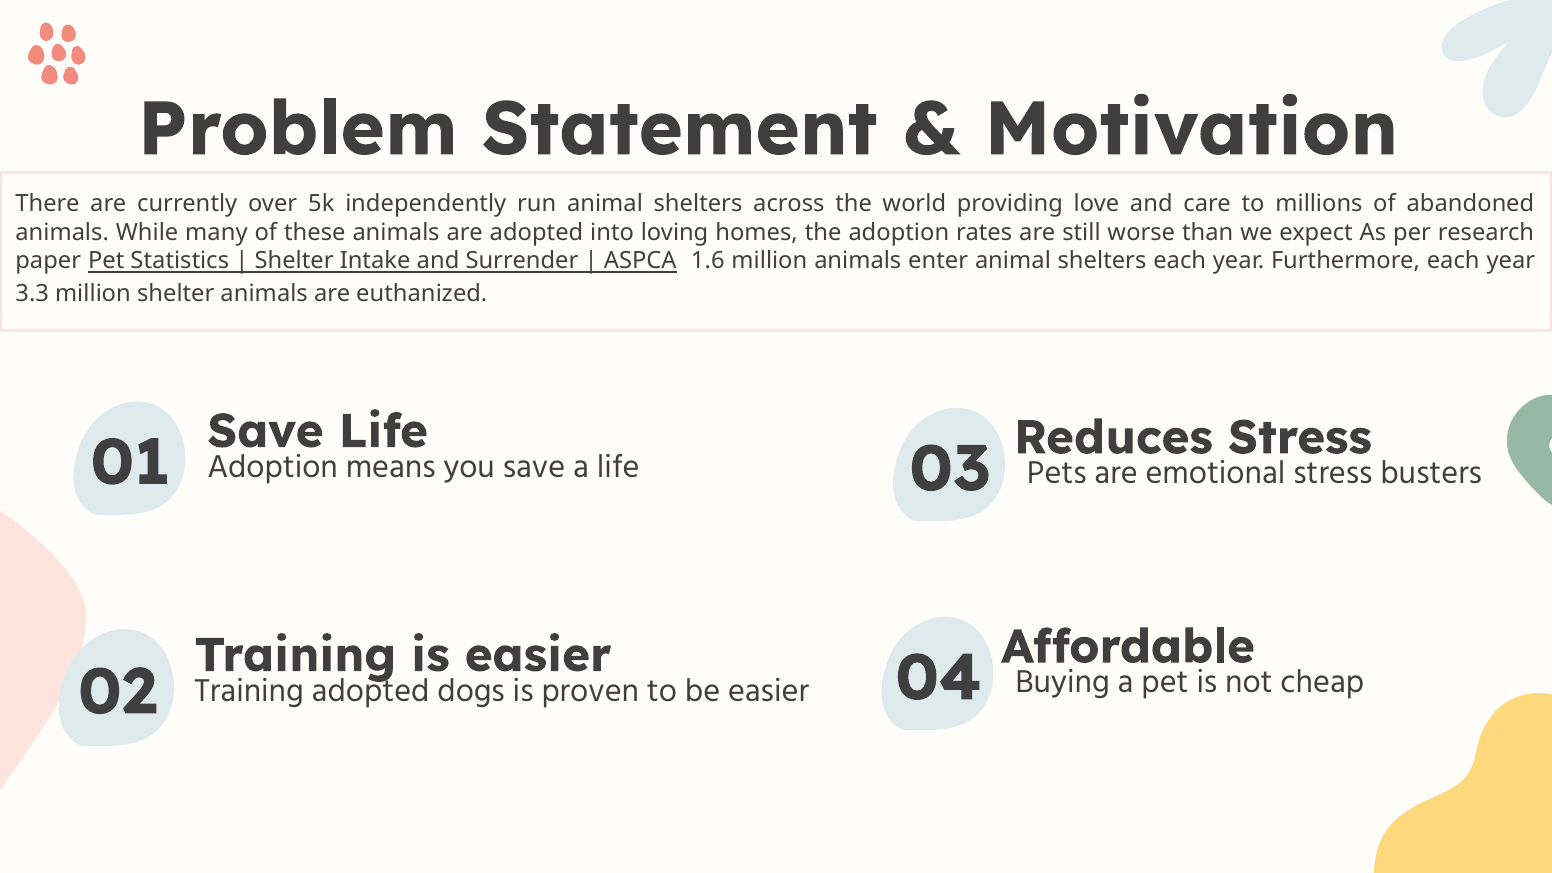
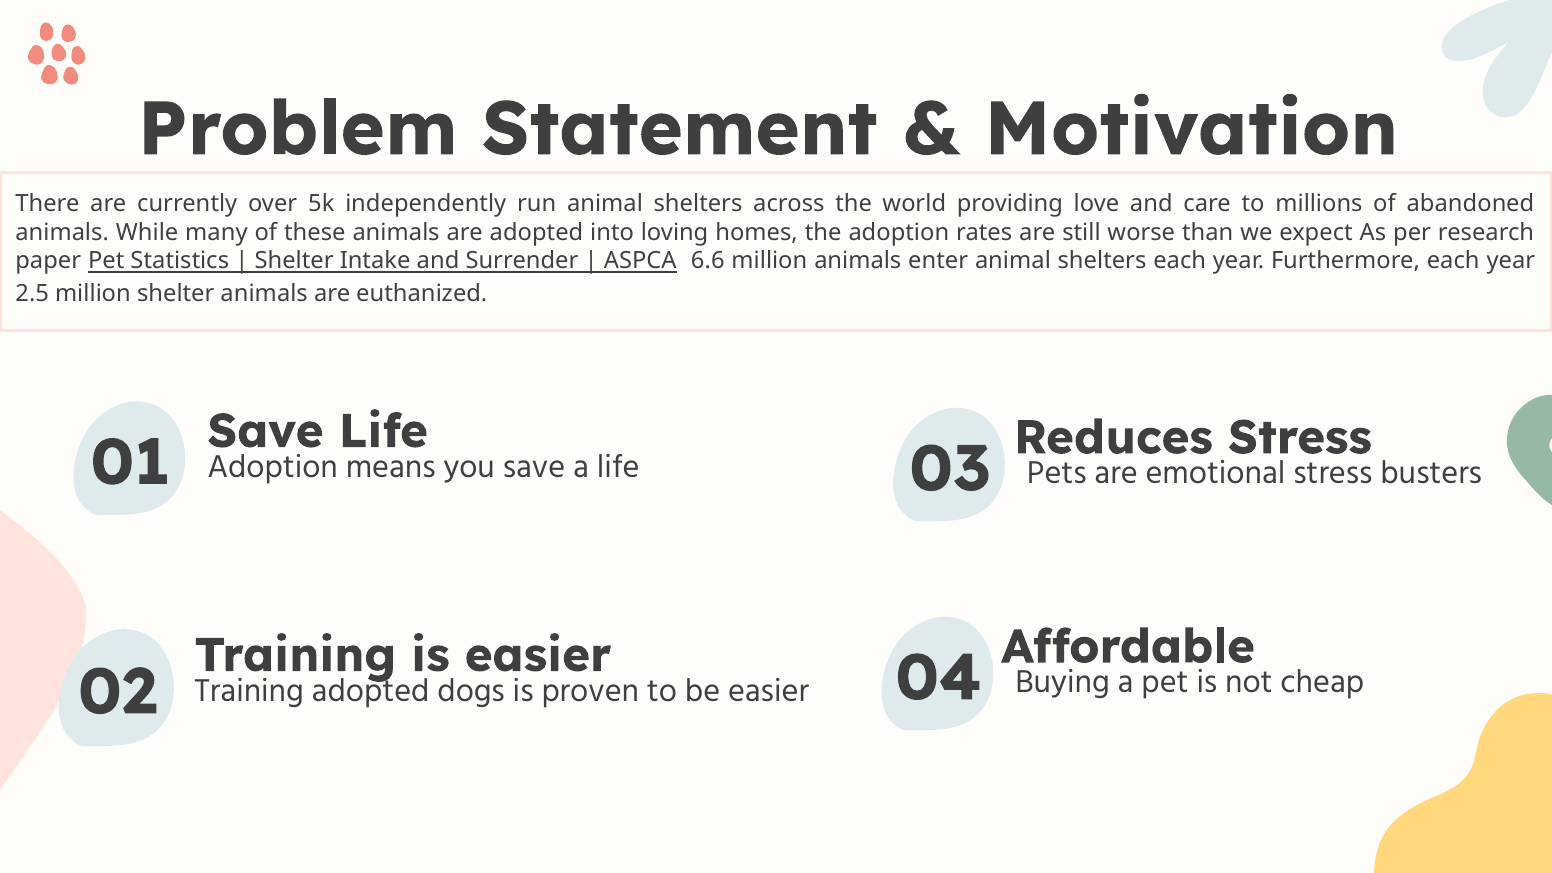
1.6: 1.6 -> 6.6
3.3: 3.3 -> 2.5
